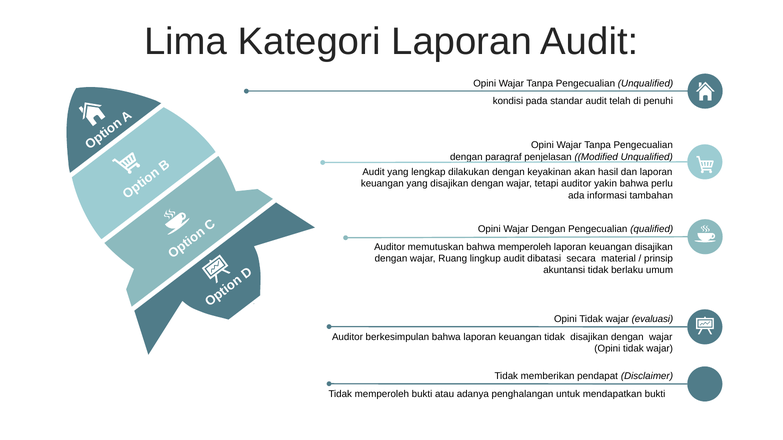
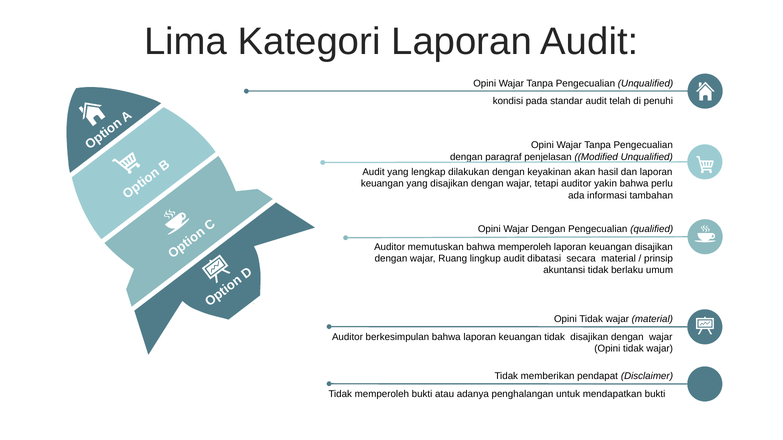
wajar evaluasi: evaluasi -> material
